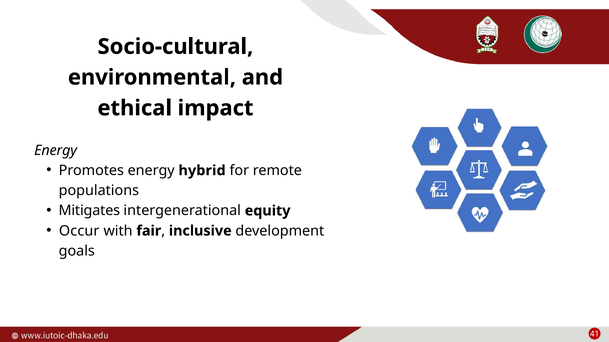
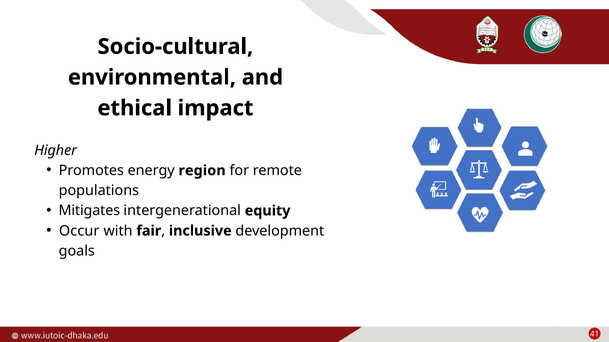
Energy at (56, 151): Energy -> Higher
hybrid: hybrid -> region
